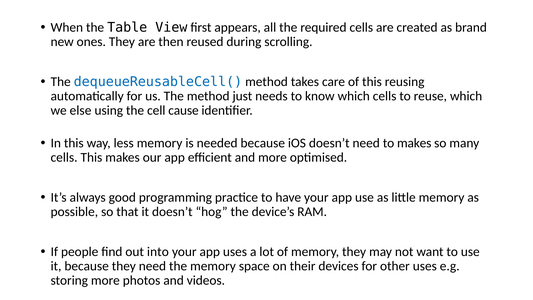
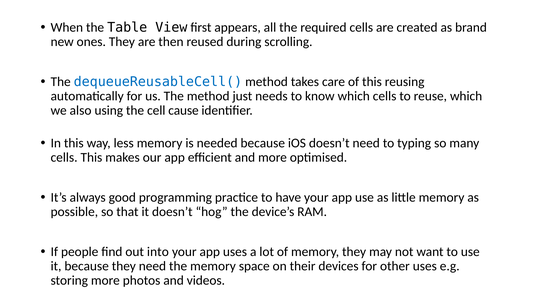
else: else -> also
to makes: makes -> typing
